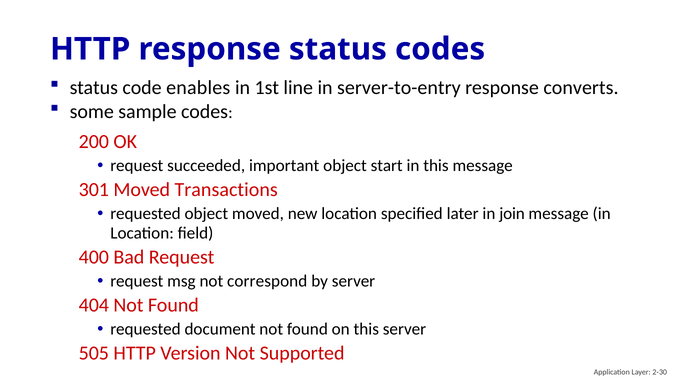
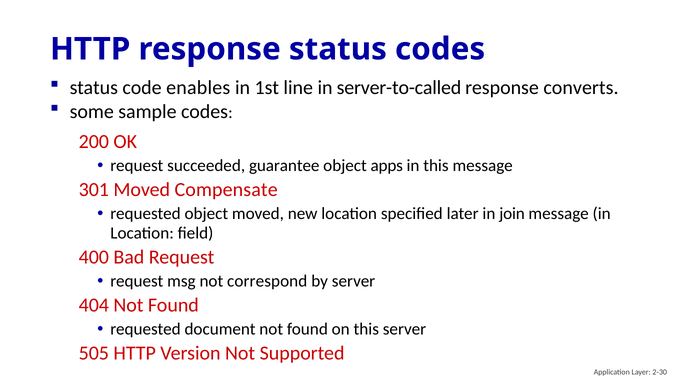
server-to-entry: server-to-entry -> server-to-called
important: important -> guarantee
start: start -> apps
Transactions: Transactions -> Compensate
